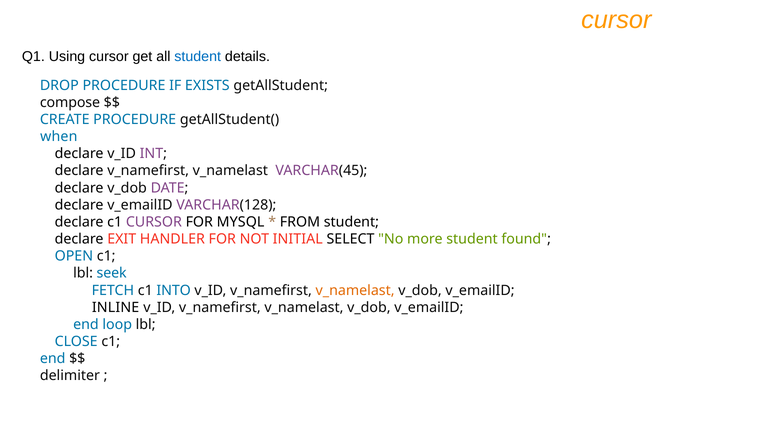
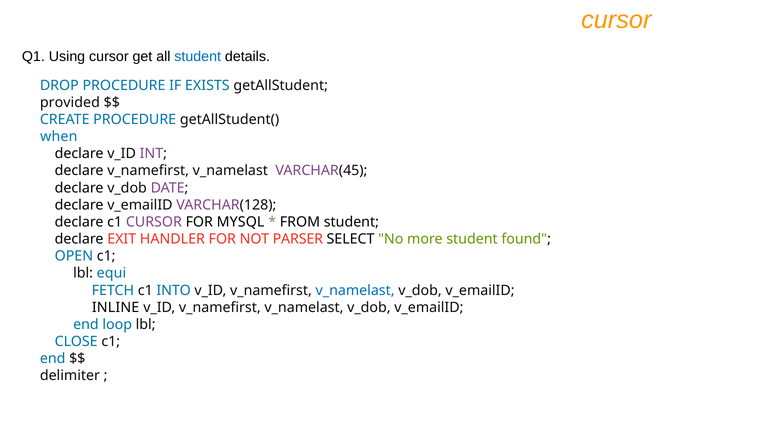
compose: compose -> provided
INITIAL: INITIAL -> PARSER
seek: seek -> equi
v_namelast at (355, 290) colour: orange -> blue
